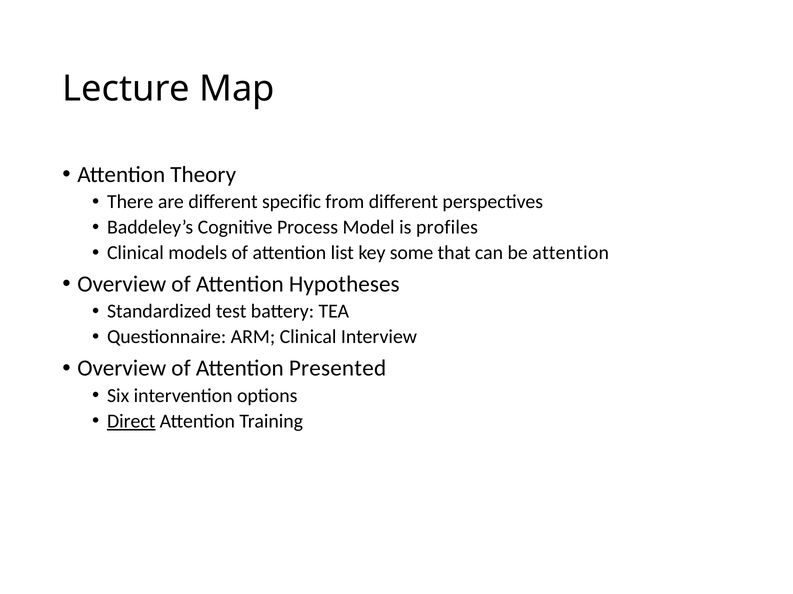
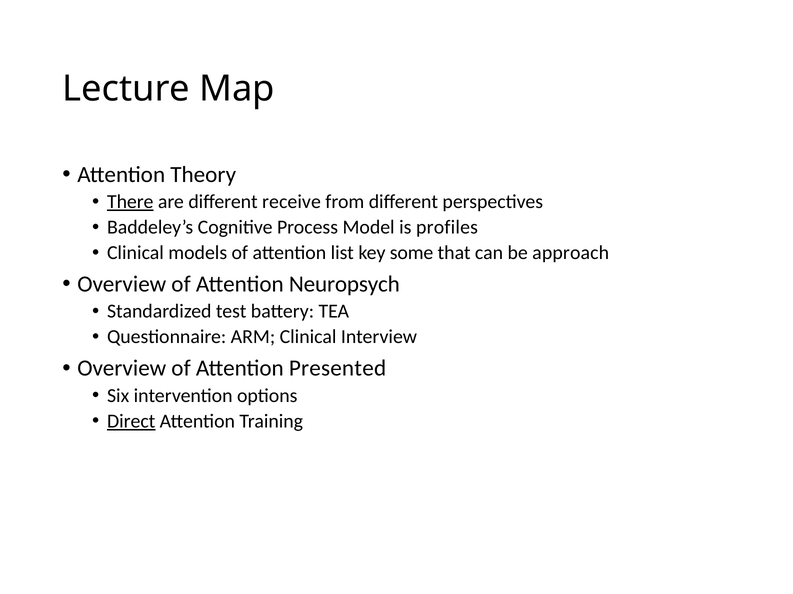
There underline: none -> present
specific: specific -> receive
be attention: attention -> approach
Hypotheses: Hypotheses -> Neuropsych
